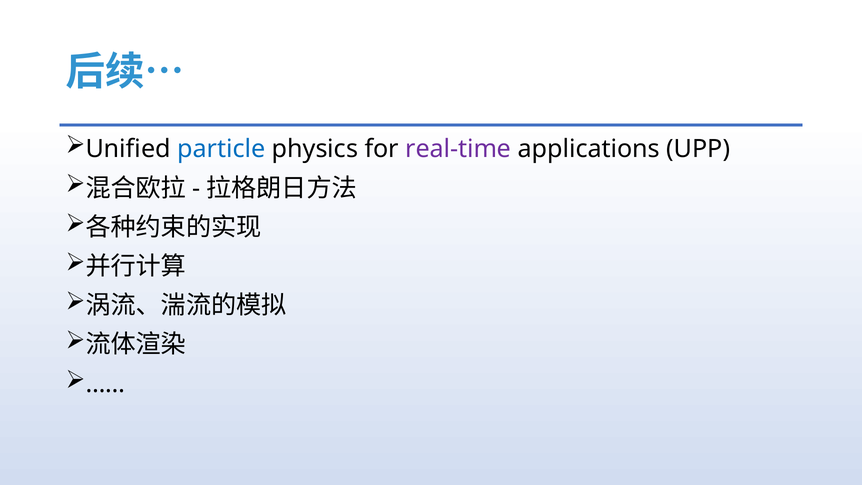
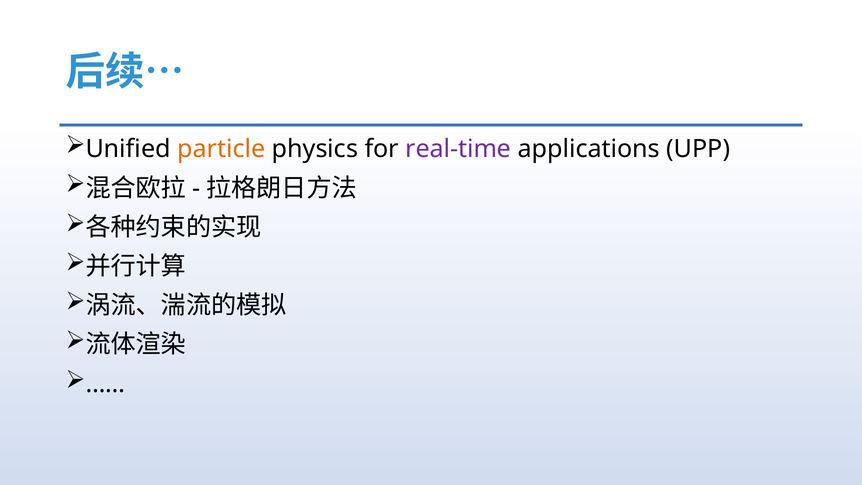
particle colour: blue -> orange
